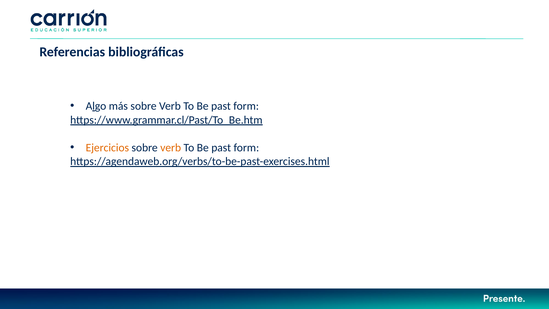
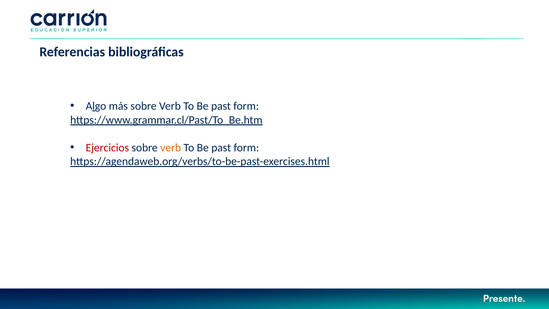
Ejercicios colour: orange -> red
